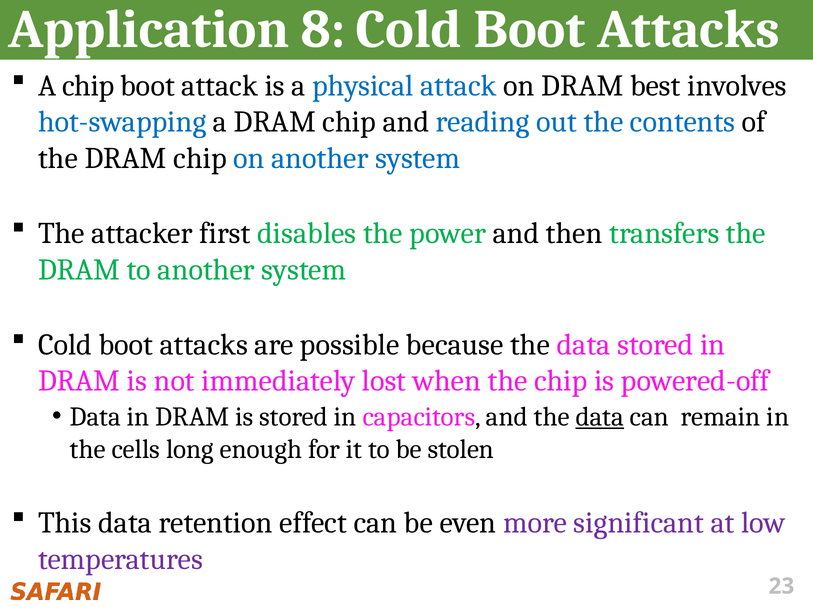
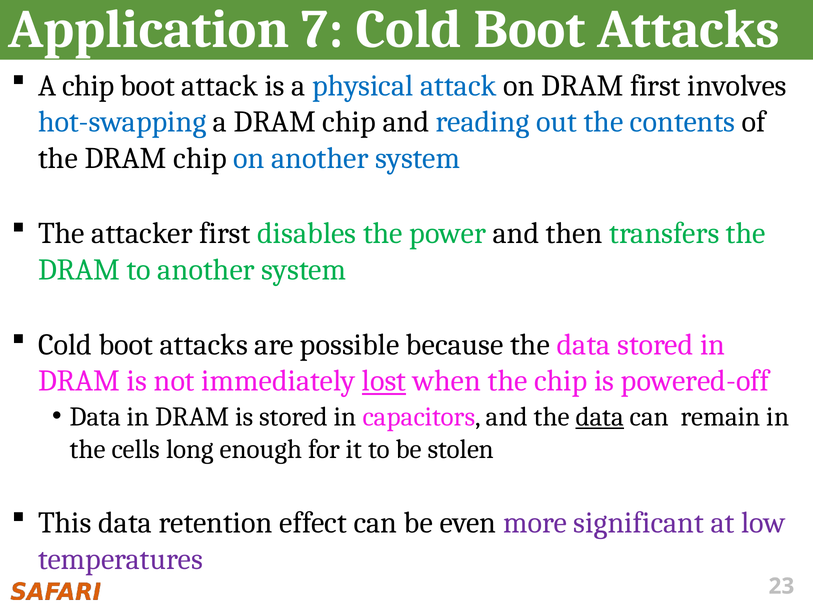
8: 8 -> 7
DRAM best: best -> first
lost underline: none -> present
